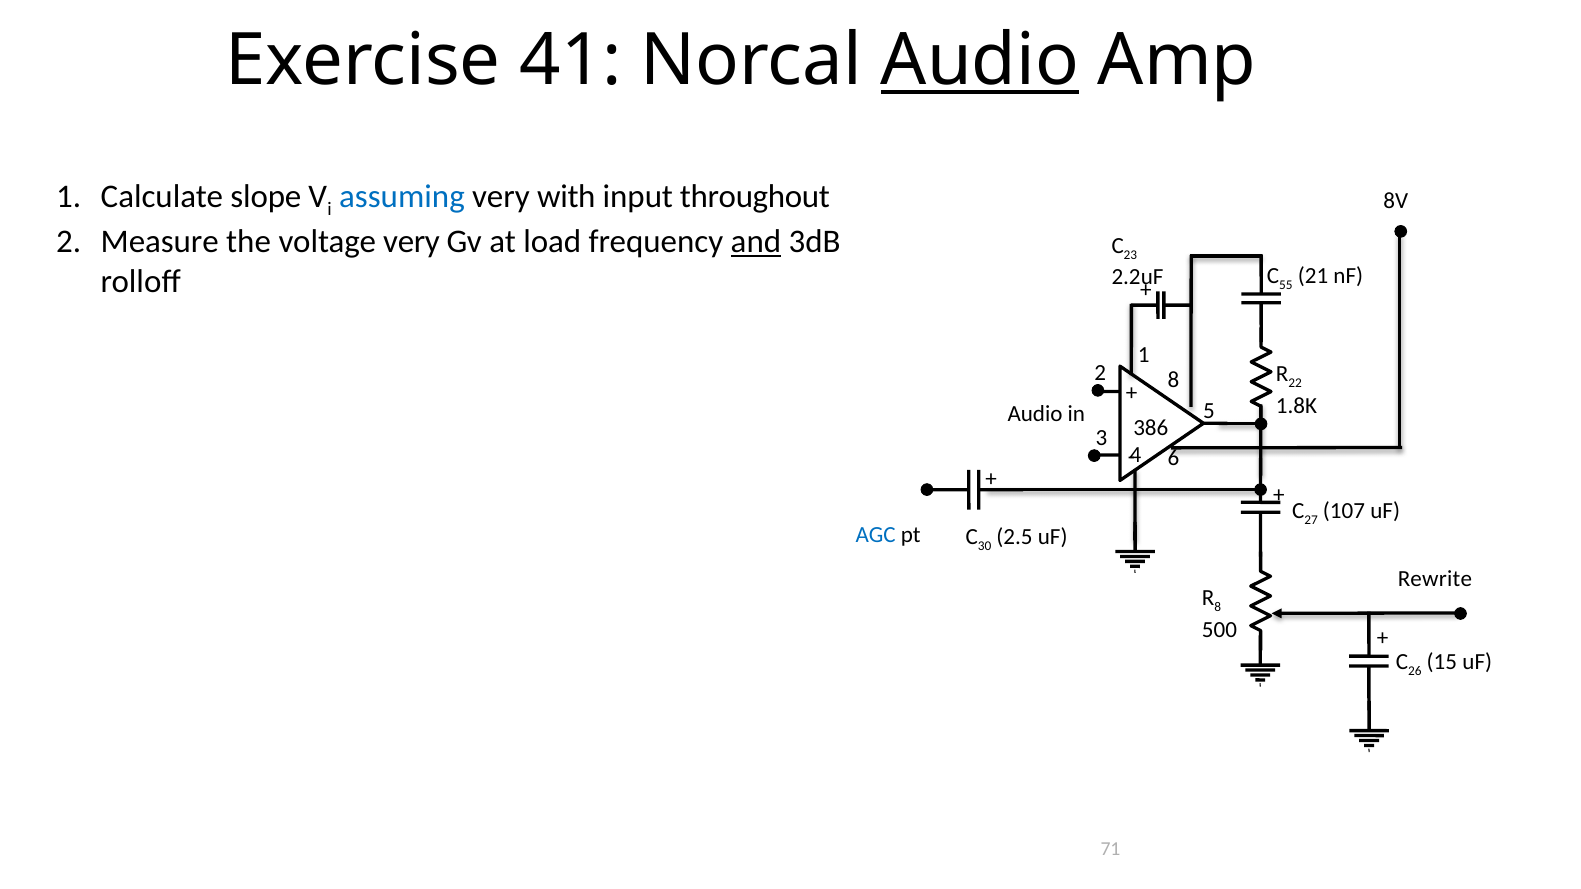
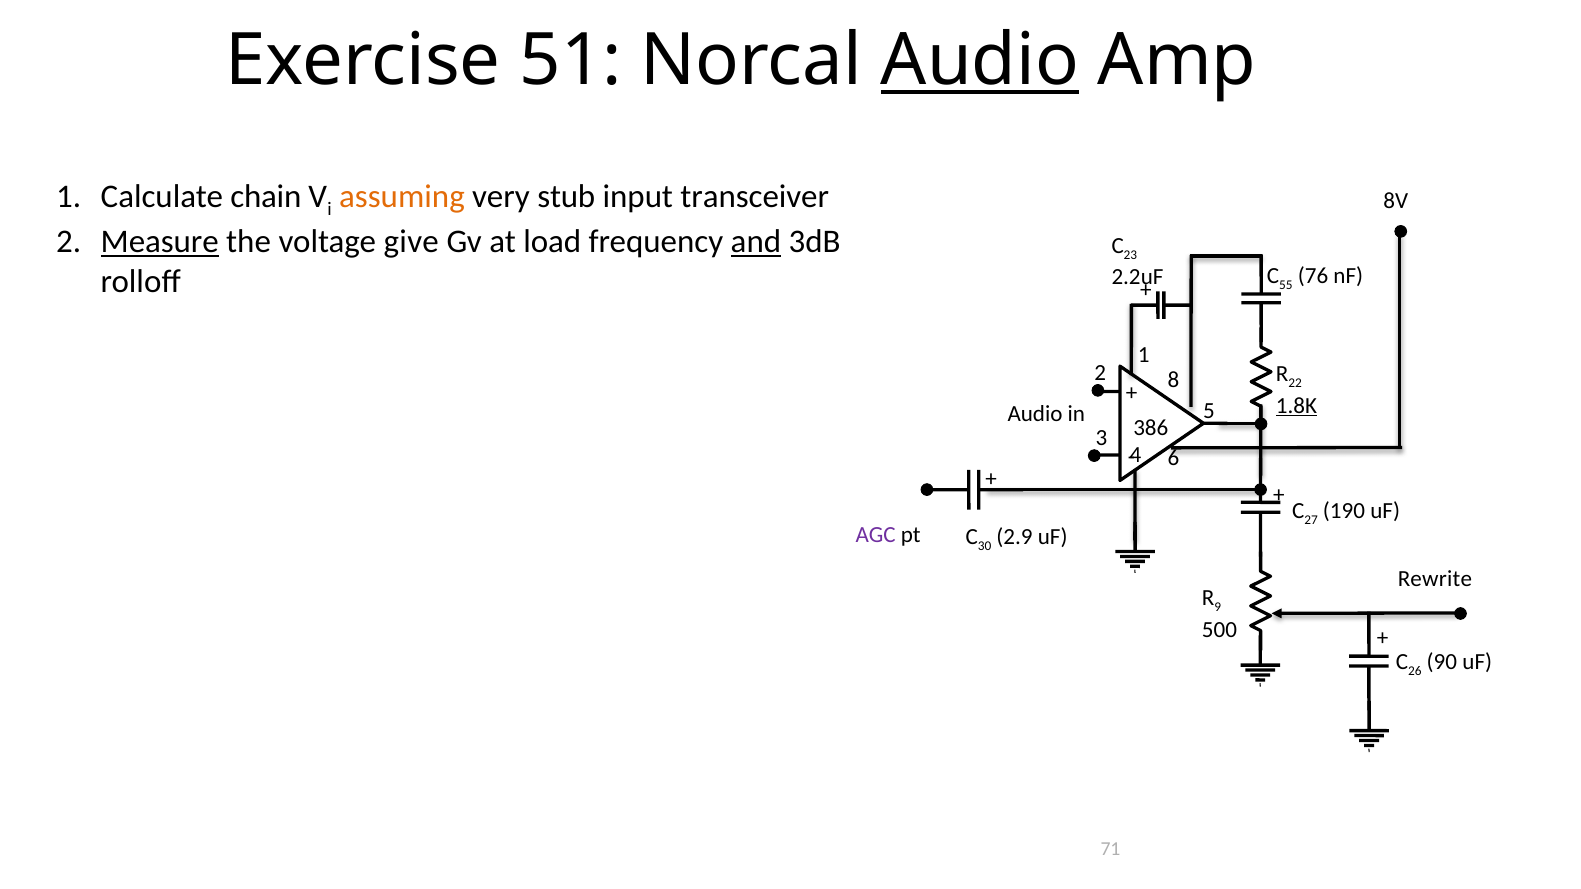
41: 41 -> 51
slope: slope -> chain
assuming colour: blue -> orange
with: with -> stub
throughout: throughout -> transceiver
Measure underline: none -> present
voltage very: very -> give
21: 21 -> 76
1.8K underline: none -> present
107: 107 -> 190
AGC colour: blue -> purple
2.5: 2.5 -> 2.9
8 at (1218, 607): 8 -> 9
15: 15 -> 90
